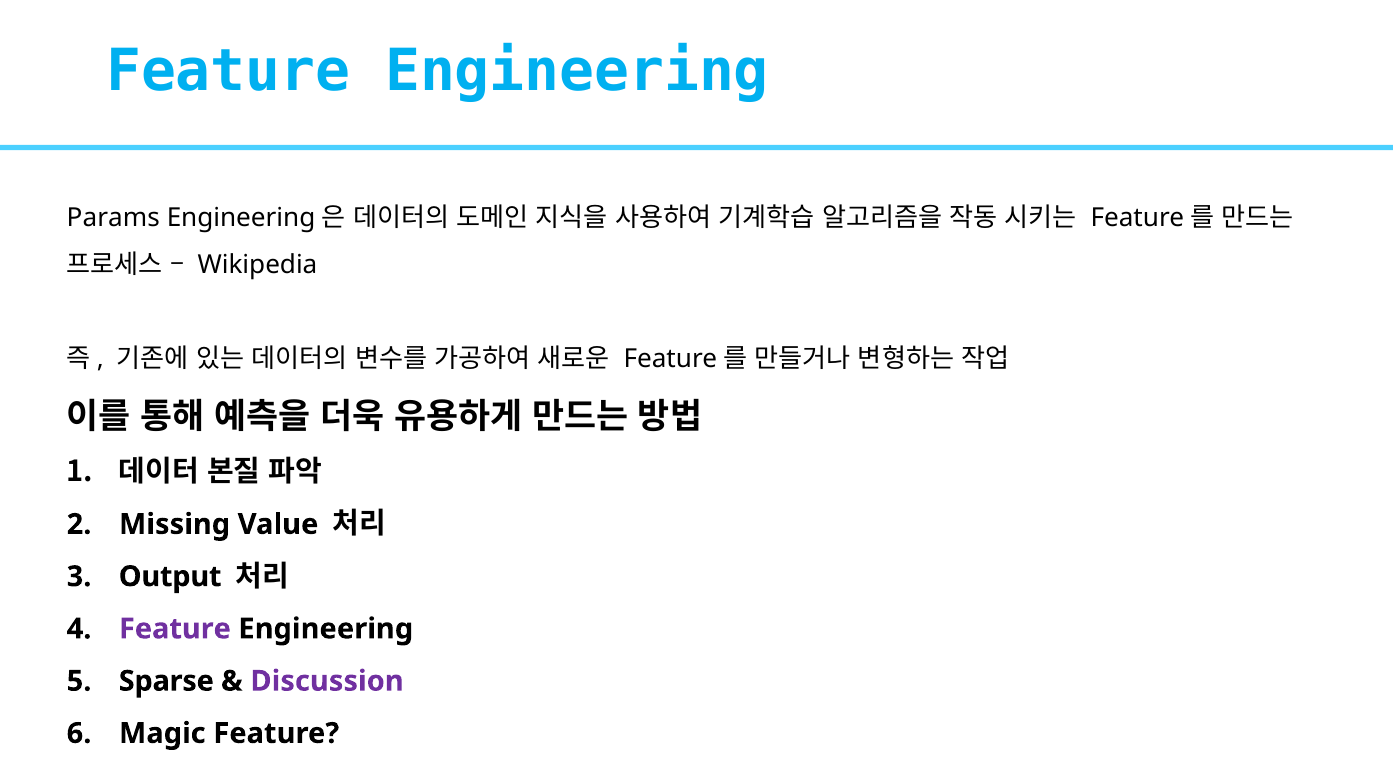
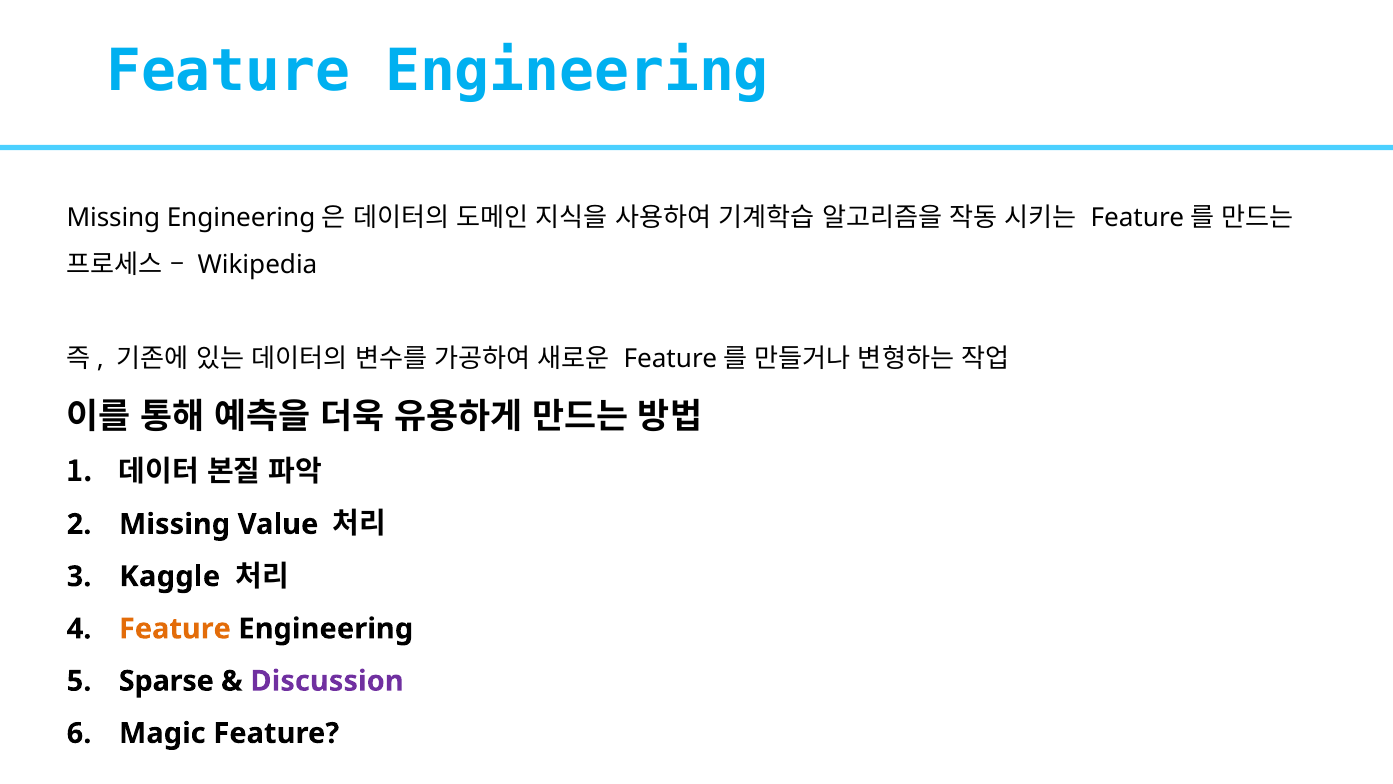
Params at (113, 217): Params -> Missing
Output: Output -> Kaggle
Feature at (175, 628) colour: purple -> orange
